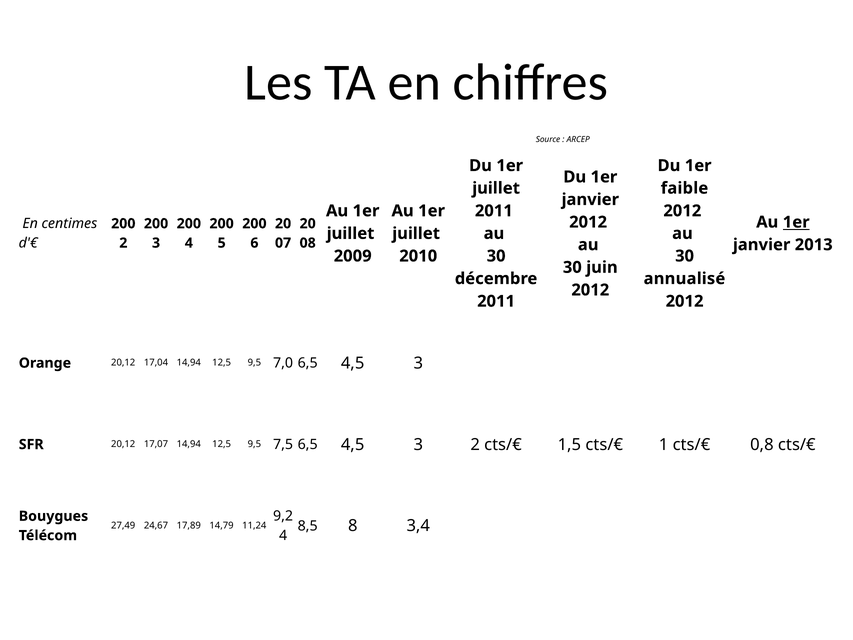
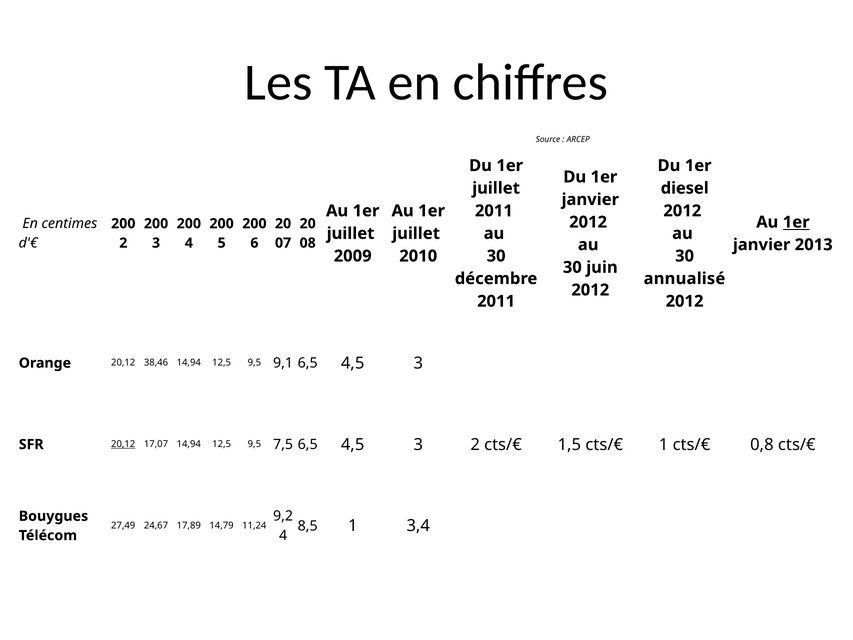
faible: faible -> diesel
17,04: 17,04 -> 38,46
7,0: 7,0 -> 9,1
20,12 at (123, 444) underline: none -> present
8,5 8: 8 -> 1
